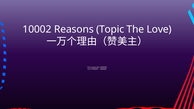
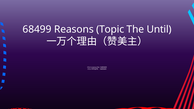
10002: 10002 -> 68499
Love: Love -> Until
